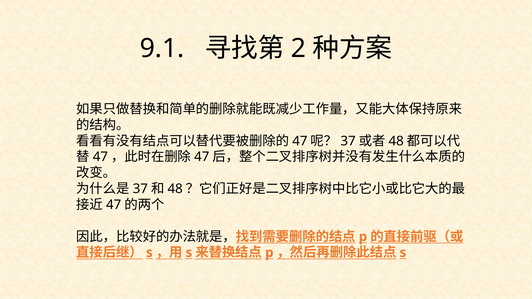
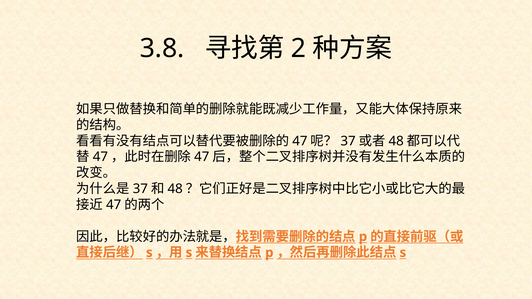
9.1: 9.1 -> 3.8
